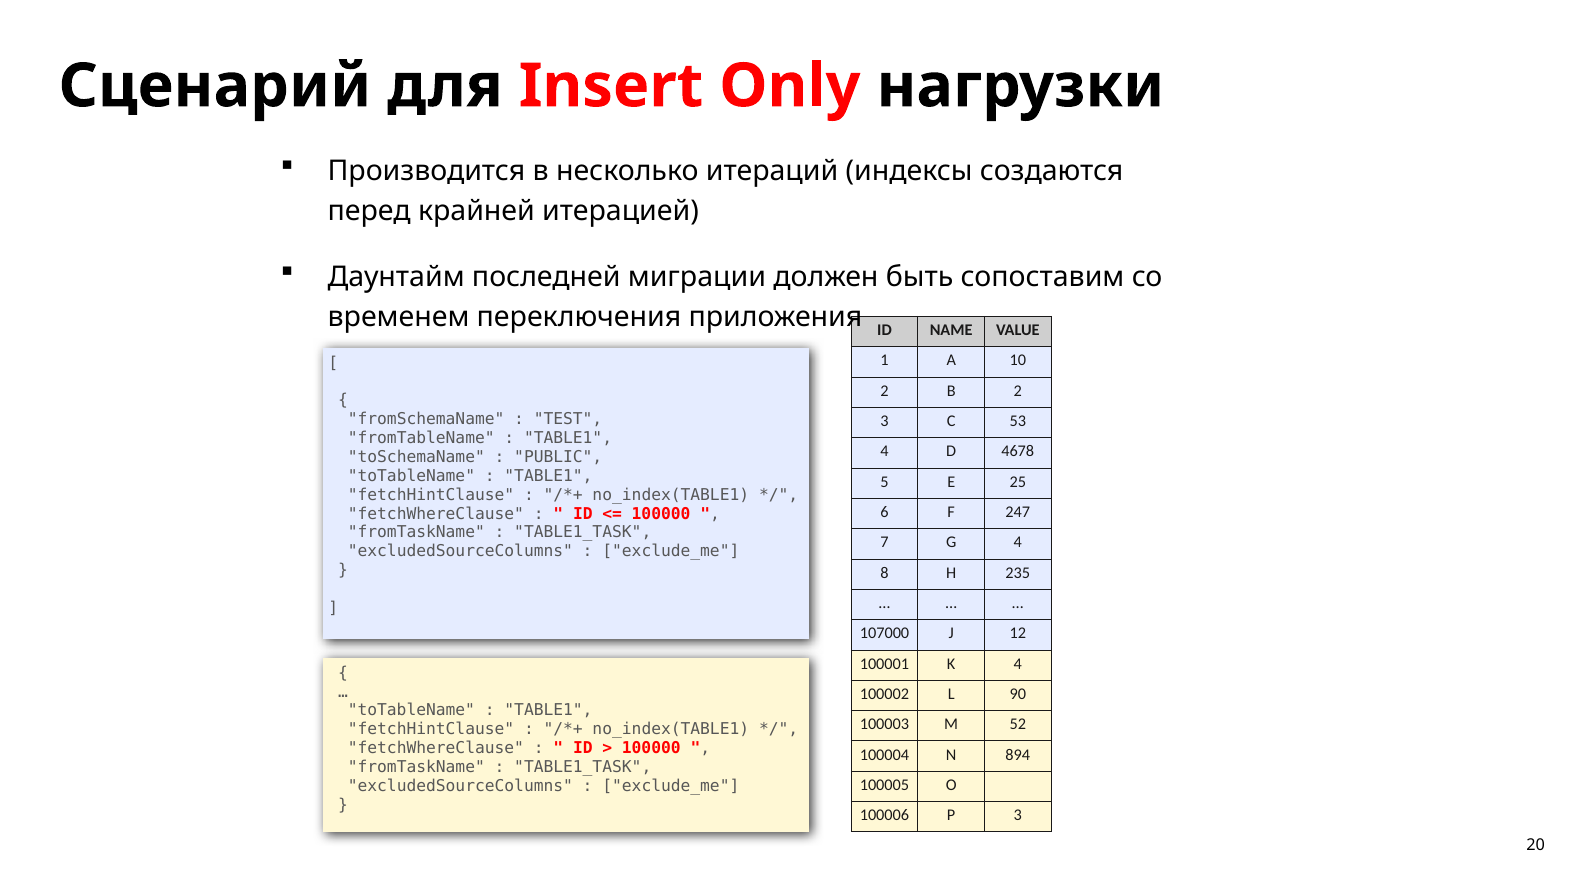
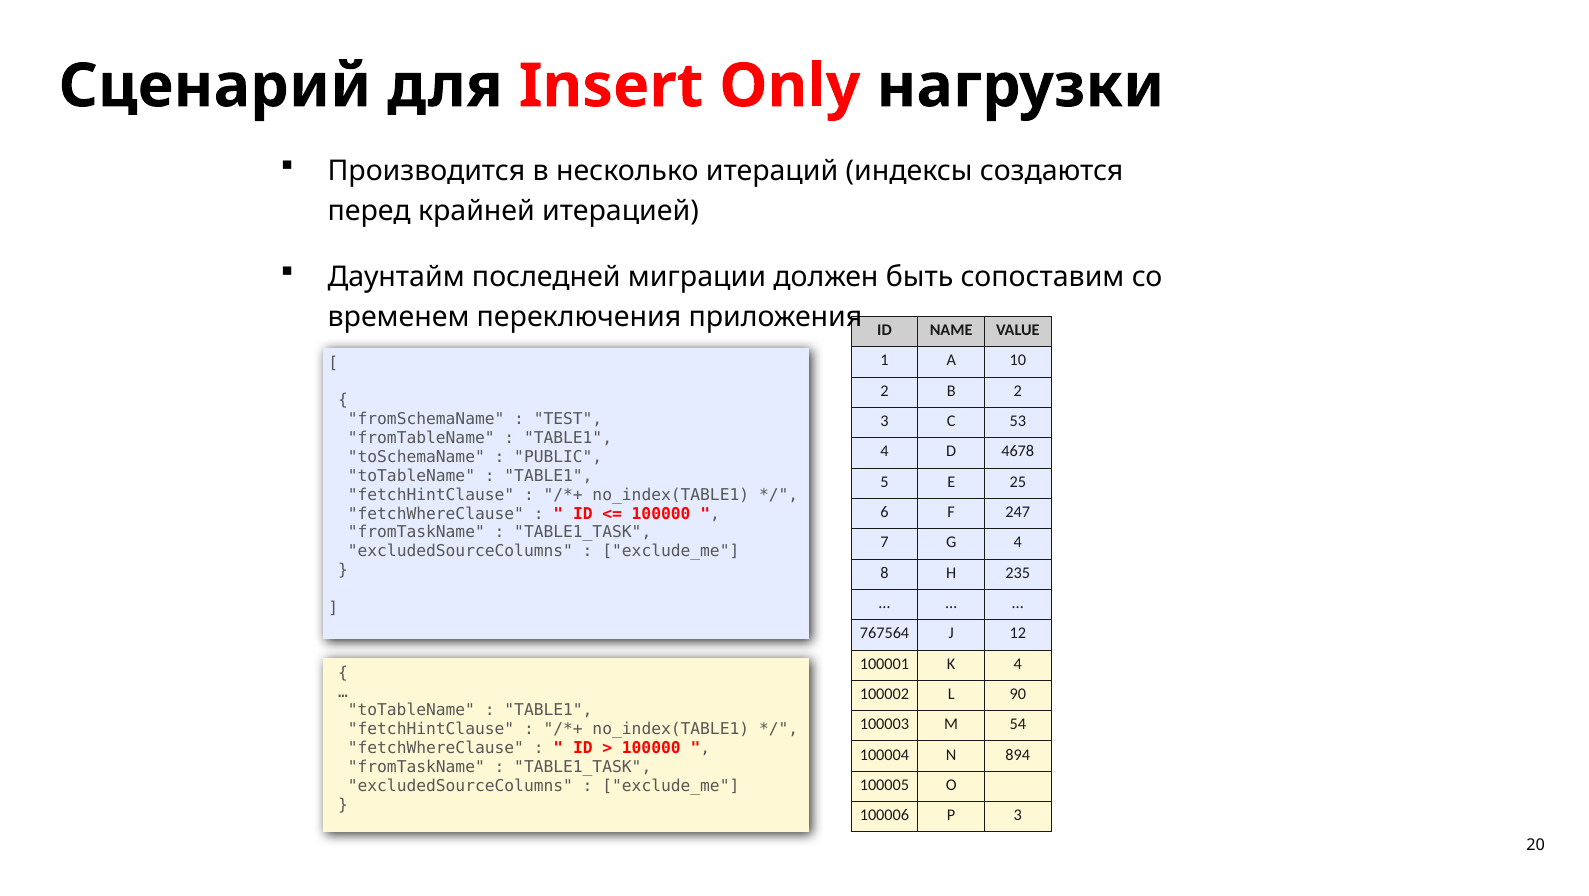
107000: 107000 -> 767564
52: 52 -> 54
